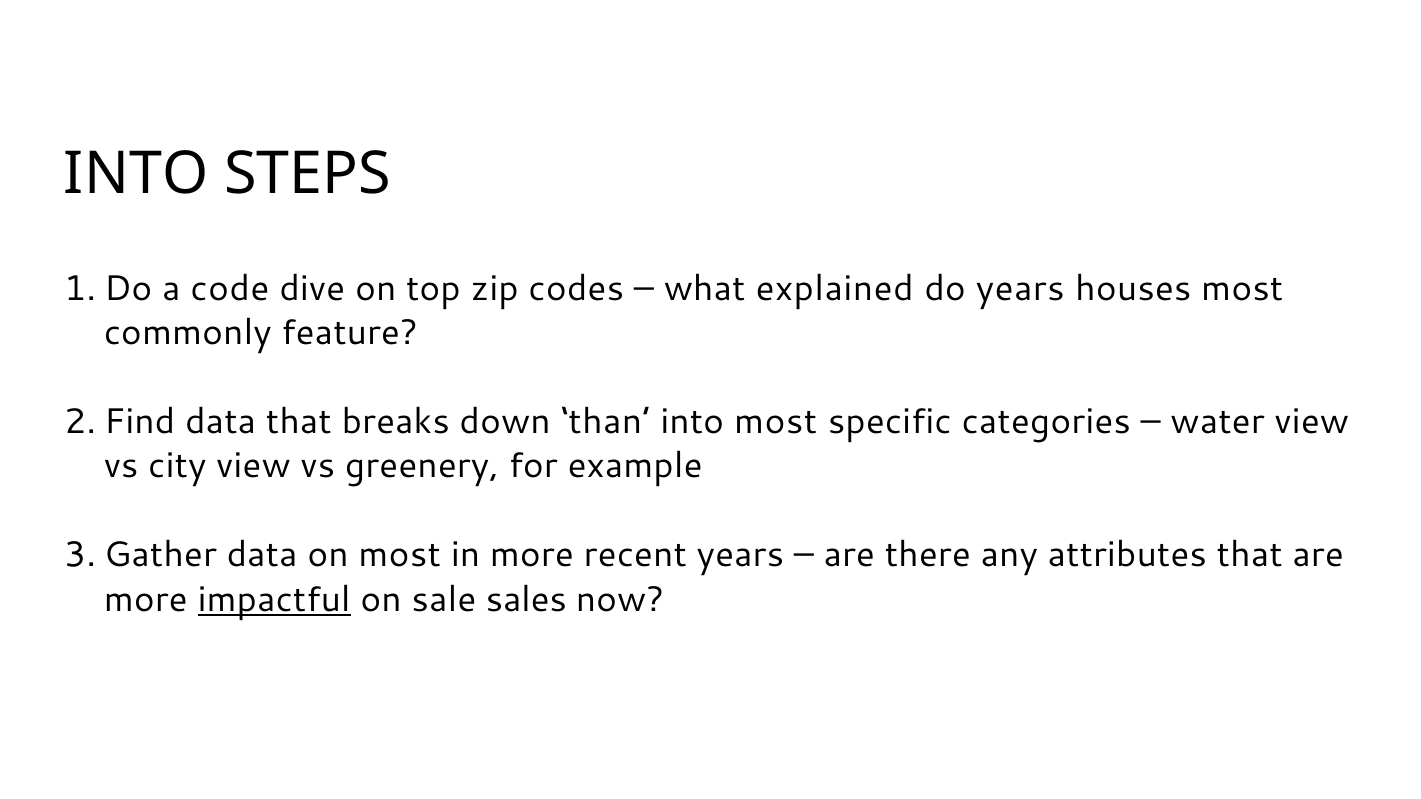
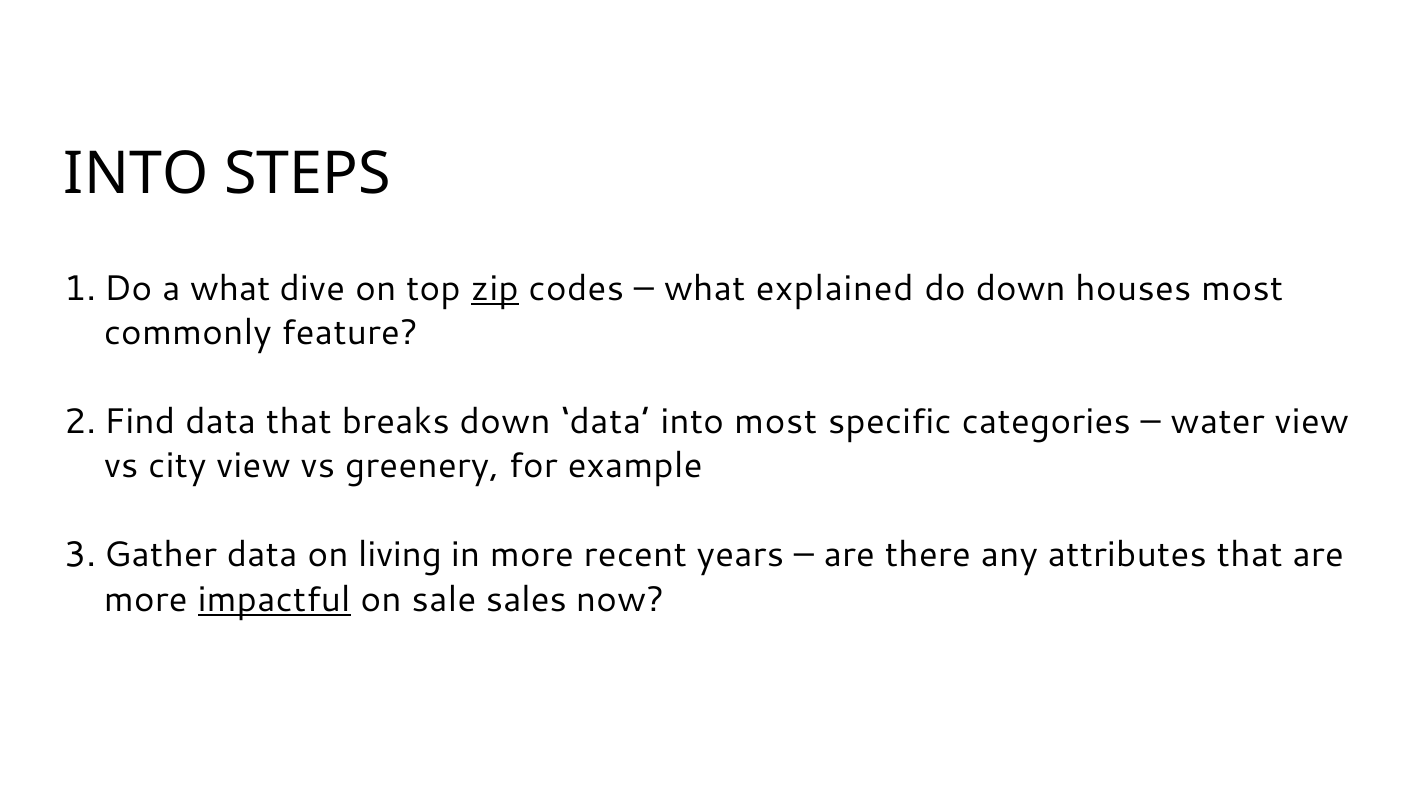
a code: code -> what
zip underline: none -> present
do years: years -> down
down than: than -> data
on most: most -> living
